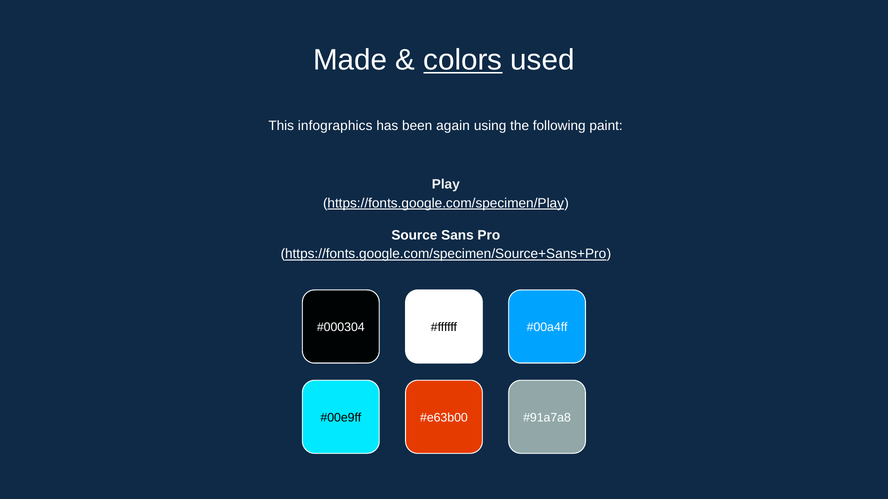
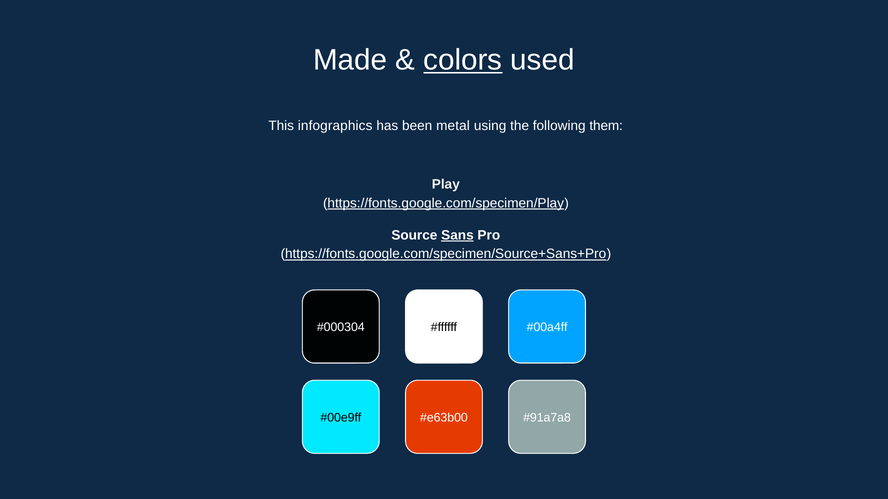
again: again -> metal
paint: paint -> them
Sans underline: none -> present
